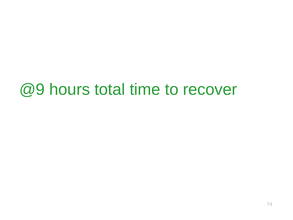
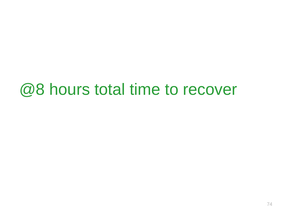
@9: @9 -> @8
